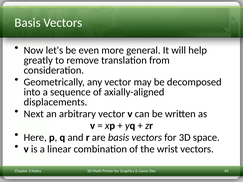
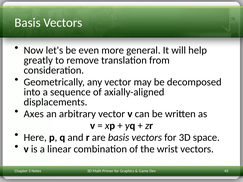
Next: Next -> Axes
